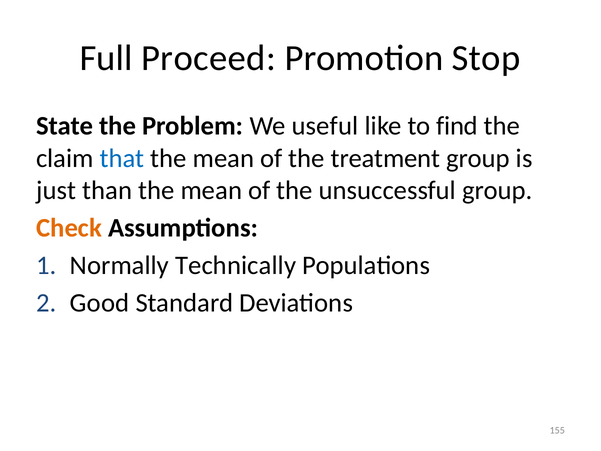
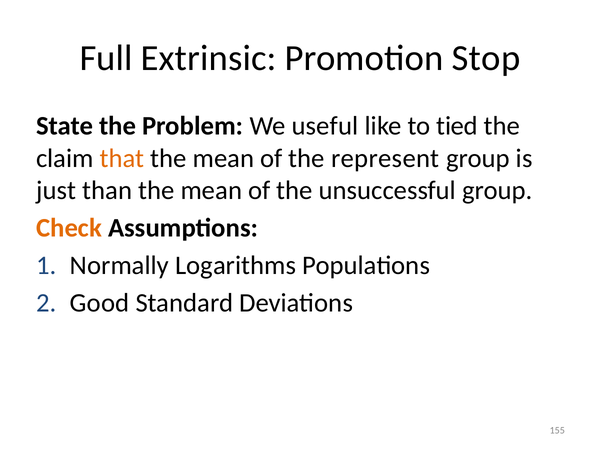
Proceed: Proceed -> Extrinsic
find: find -> tied
that colour: blue -> orange
treatment: treatment -> represent
Technically: Technically -> Logarithms
